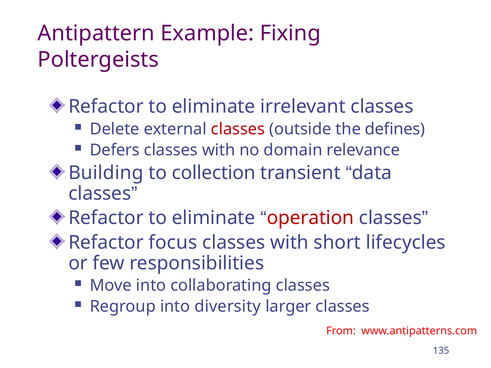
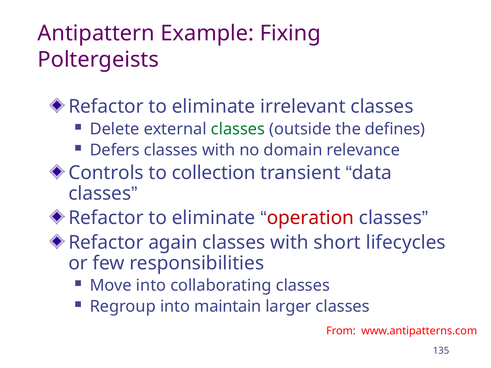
classes at (238, 129) colour: red -> green
Building: Building -> Controls
focus: focus -> again
diversity: diversity -> maintain
